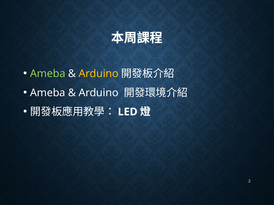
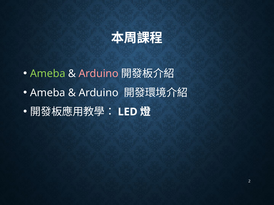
Arduino at (99, 74) colour: yellow -> pink
